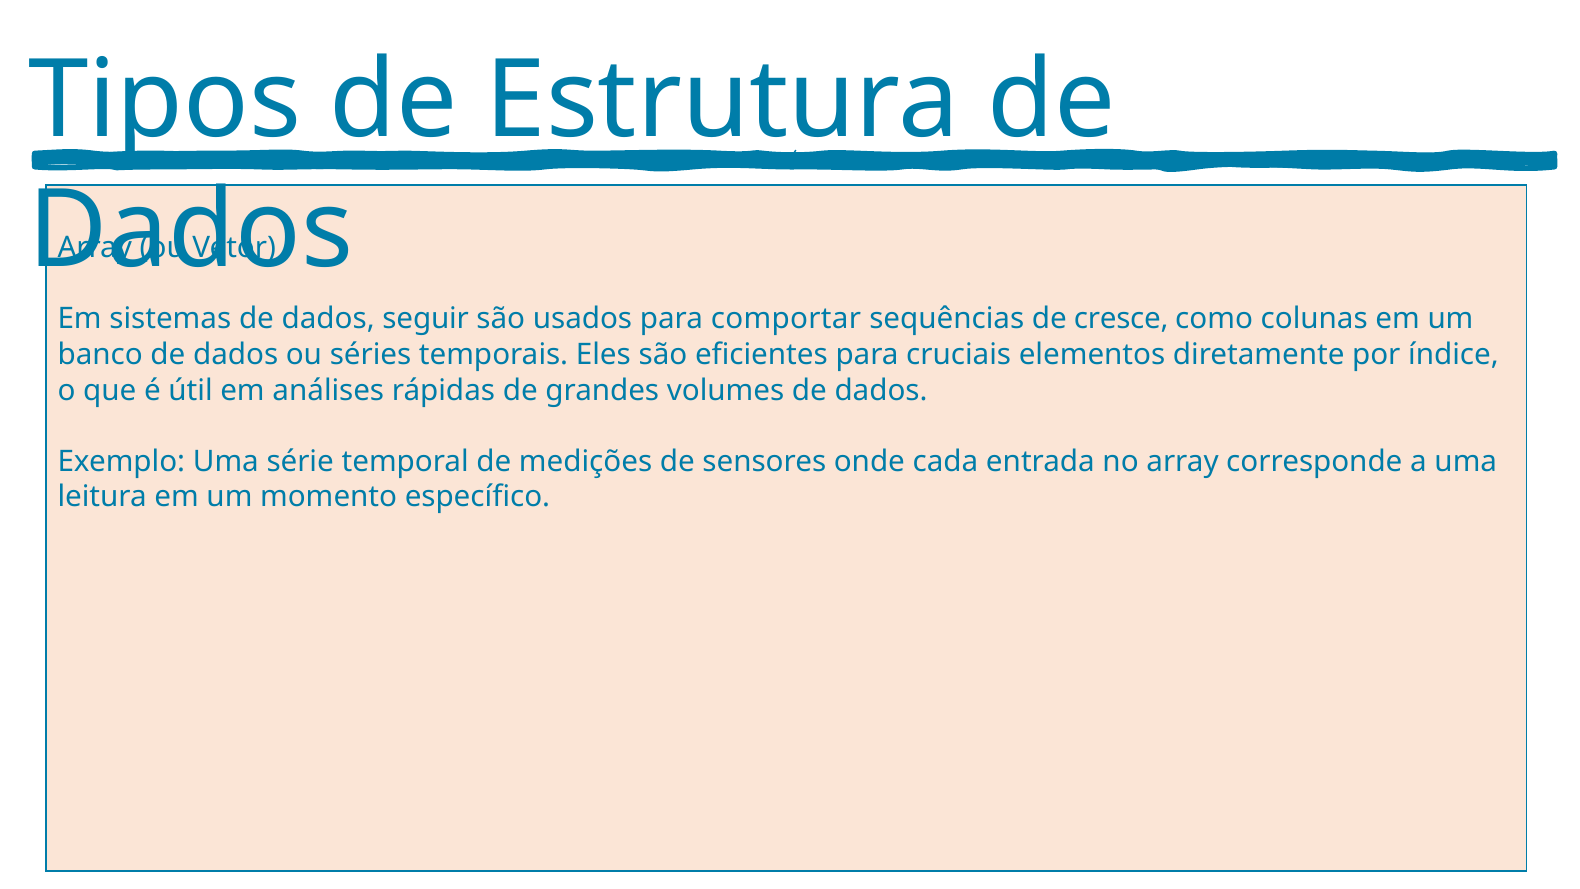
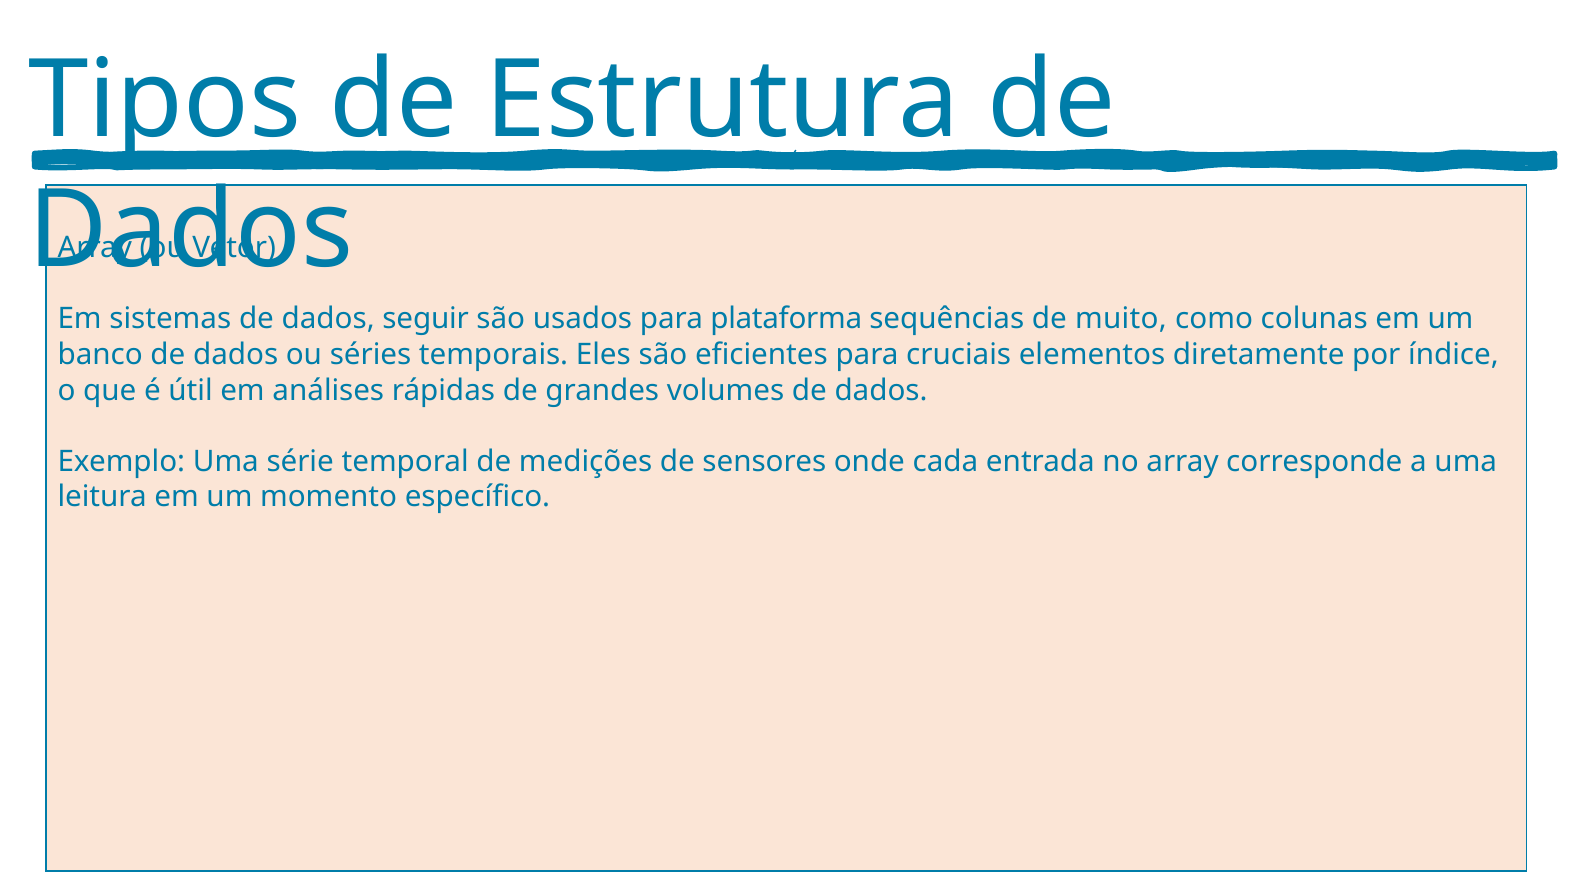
comportar: comportar -> plataforma
cresce: cresce -> muito
